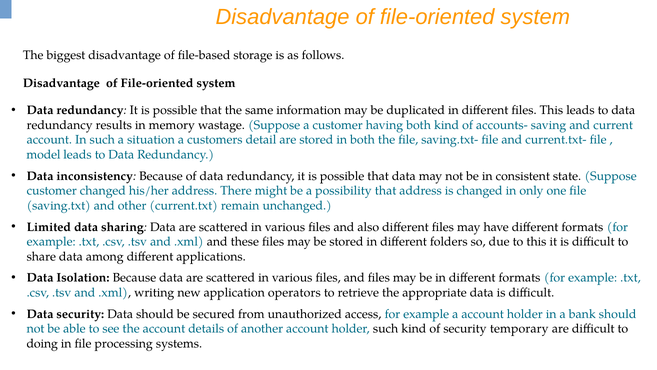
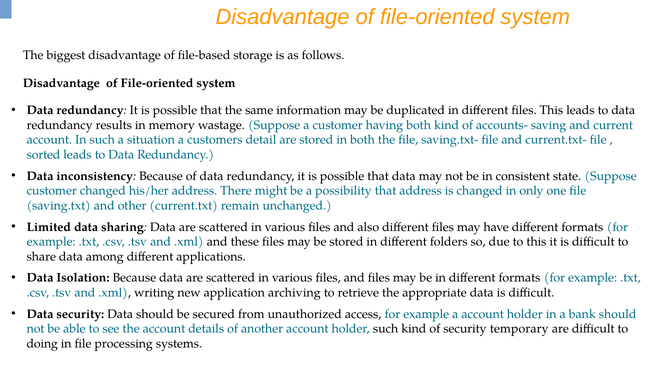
model: model -> sorted
operators: operators -> archiving
